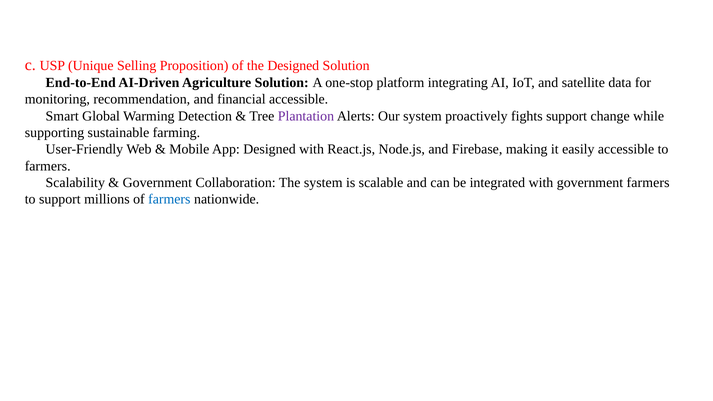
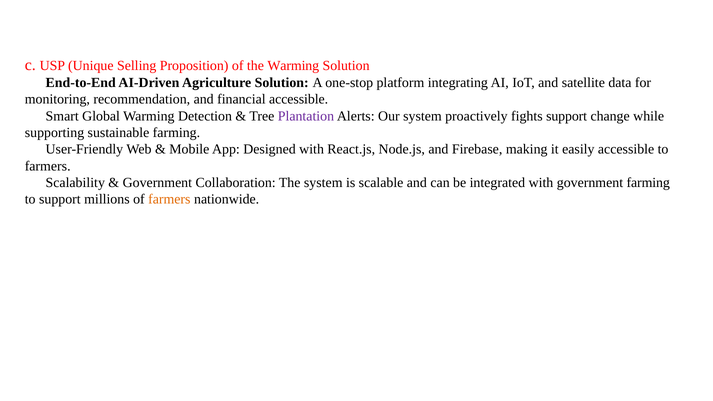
the Designed: Designed -> Warming
government farmers: farmers -> farming
farmers at (169, 199) colour: blue -> orange
